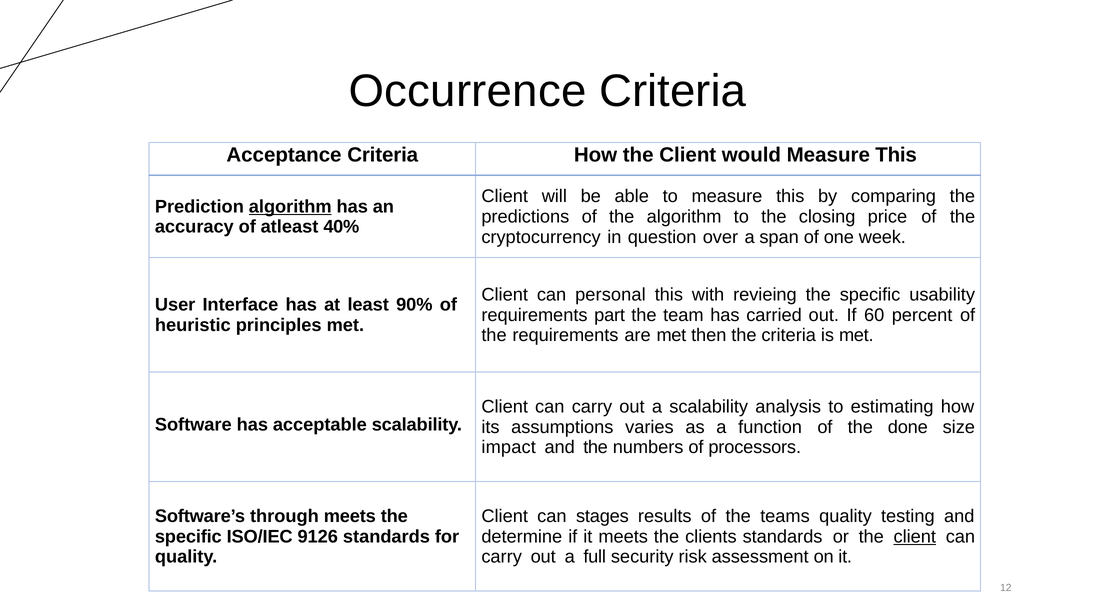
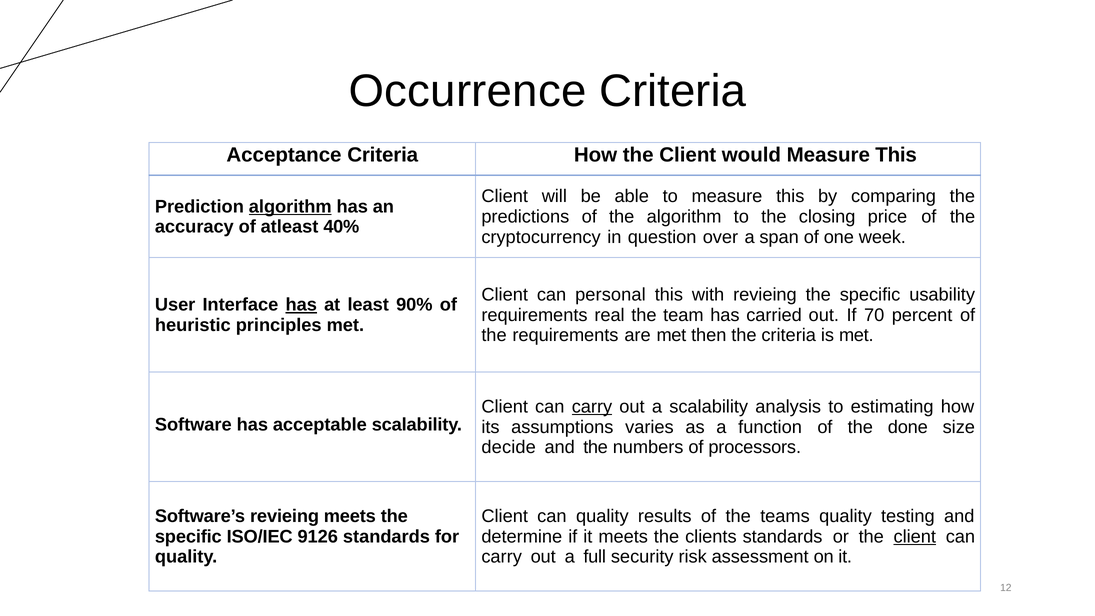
has at (301, 305) underline: none -> present
part: part -> real
60: 60 -> 70
carry at (592, 407) underline: none -> present
impact: impact -> decide
Software’s through: through -> revieing
can stages: stages -> quality
